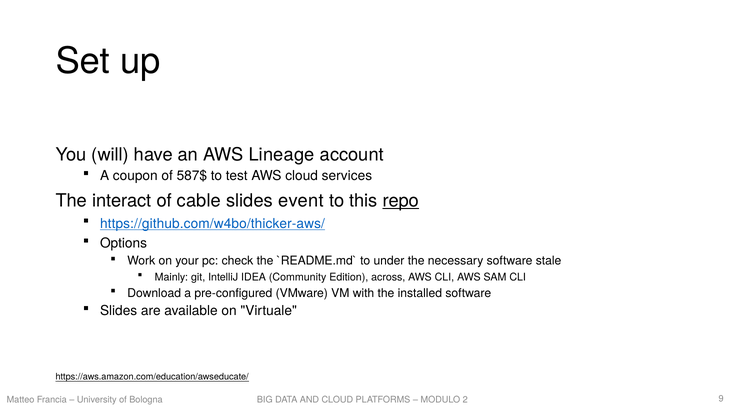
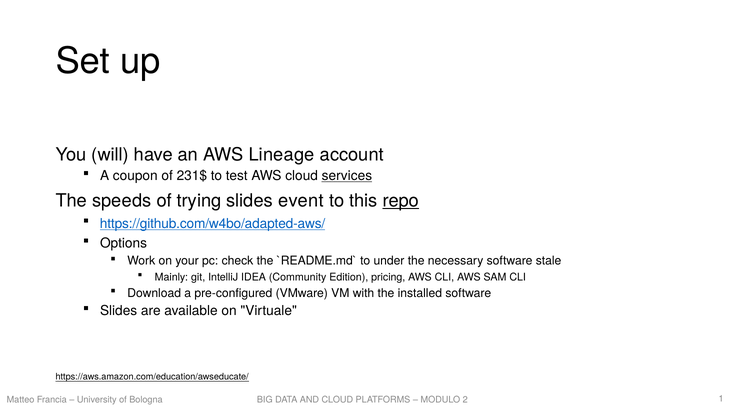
587$: 587$ -> 231$
services underline: none -> present
interact: interact -> speeds
cable: cable -> trying
https://github.com/w4bo/thicker-aws/: https://github.com/w4bo/thicker-aws/ -> https://github.com/w4bo/adapted-aws/
across: across -> pricing
9: 9 -> 1
